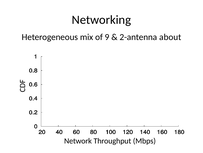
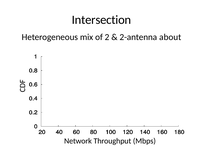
Networking: Networking -> Intersection
9: 9 -> 2
